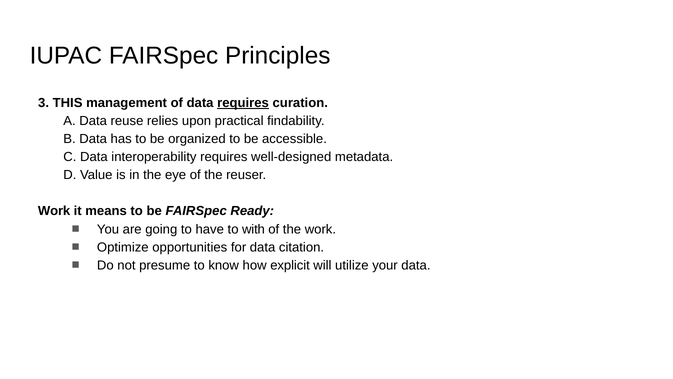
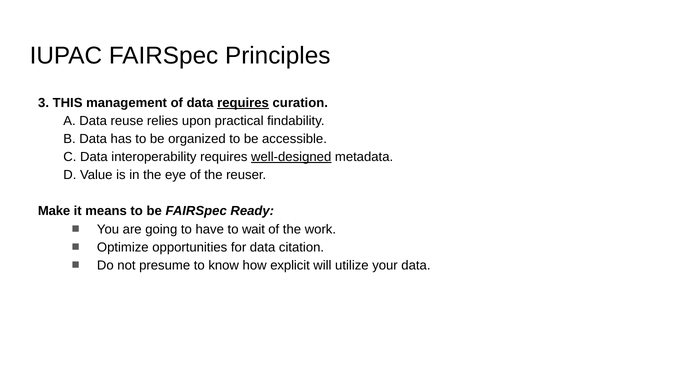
well-designed underline: none -> present
Work at (54, 211): Work -> Make
with: with -> wait
